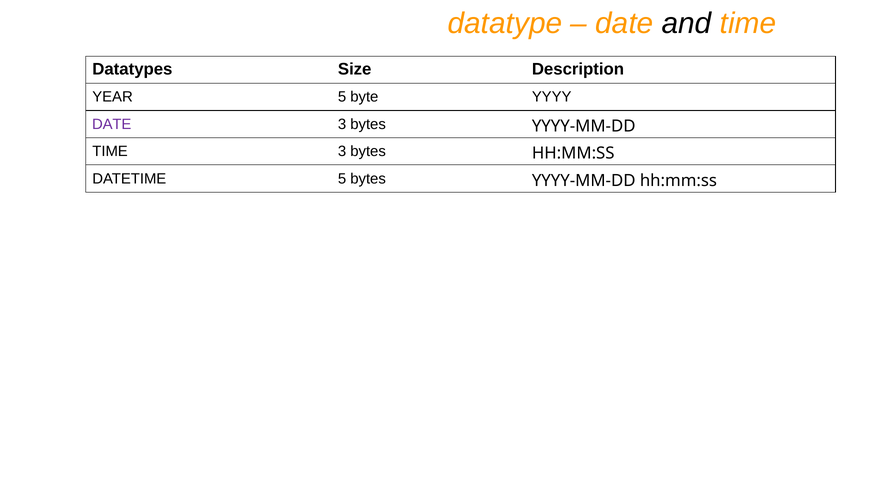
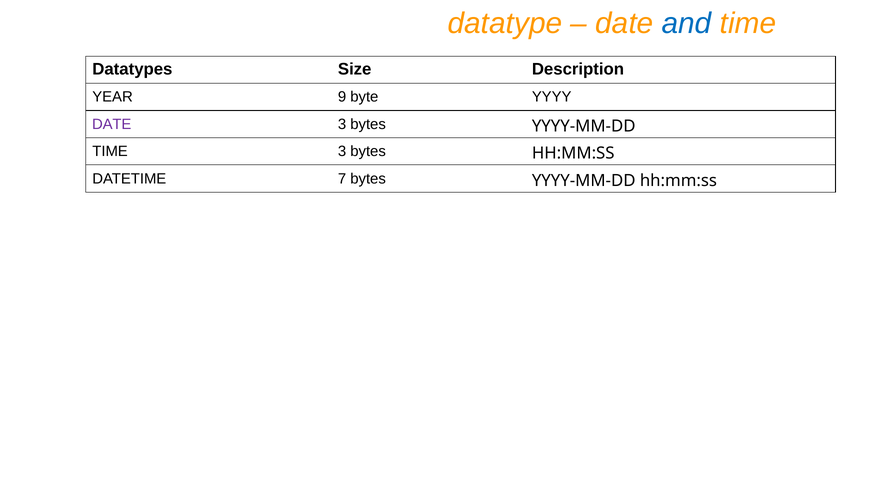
and colour: black -> blue
YEAR 5: 5 -> 9
DATETIME 5: 5 -> 7
